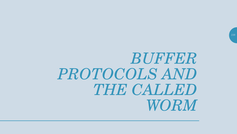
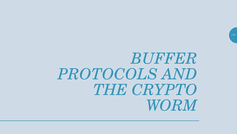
CALLED: CALLED -> CRYPTO
